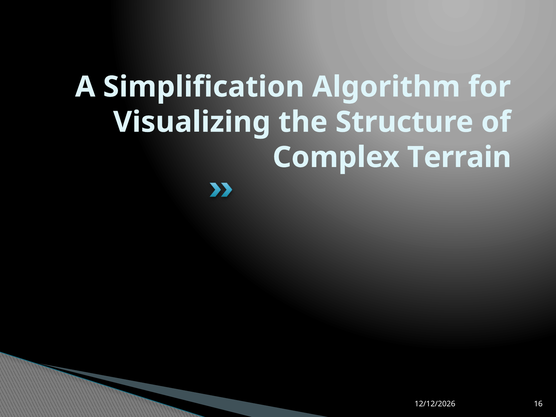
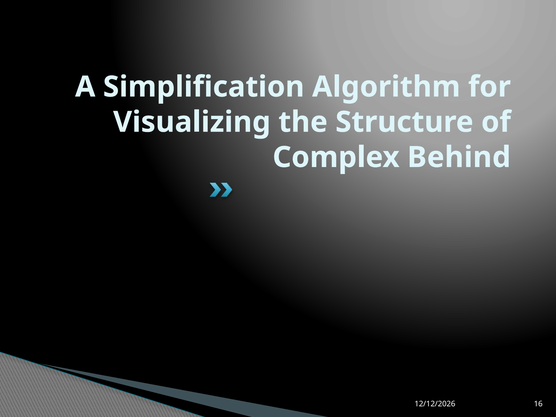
Terrain: Terrain -> Behind
